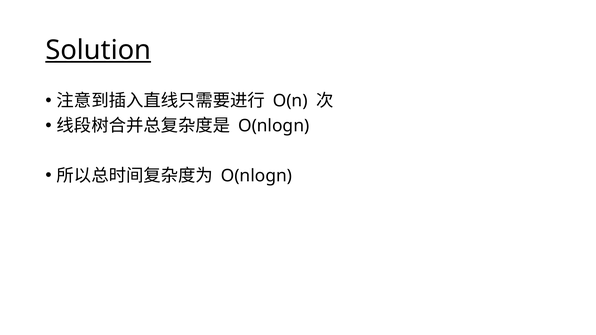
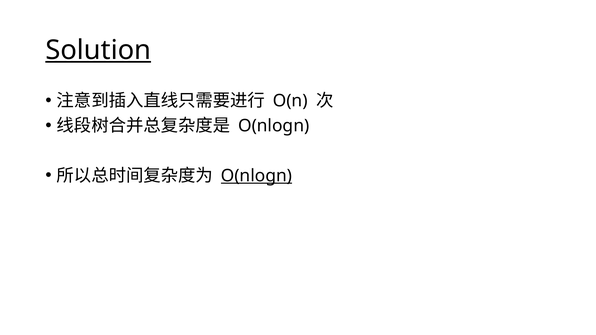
O(nlogn at (256, 176) underline: none -> present
